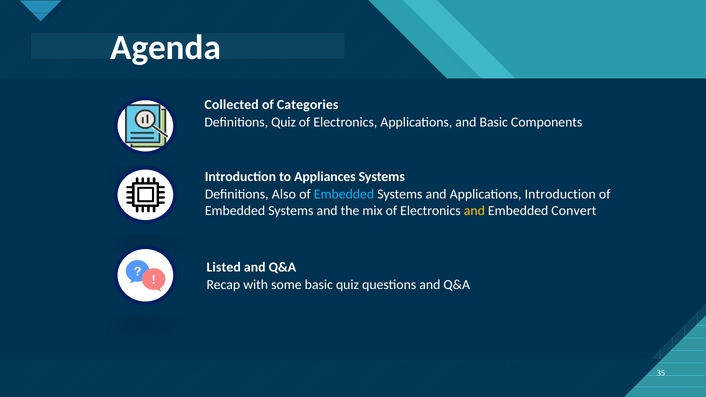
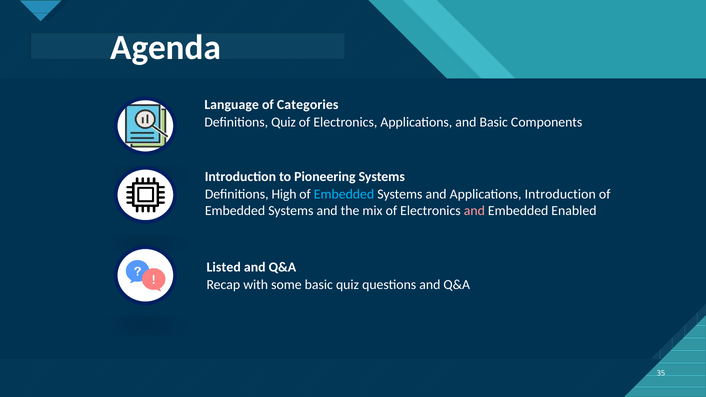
Collected: Collected -> Language
Appliances: Appliances -> Pioneering
Also: Also -> High
and at (474, 211) colour: yellow -> pink
Convert: Convert -> Enabled
